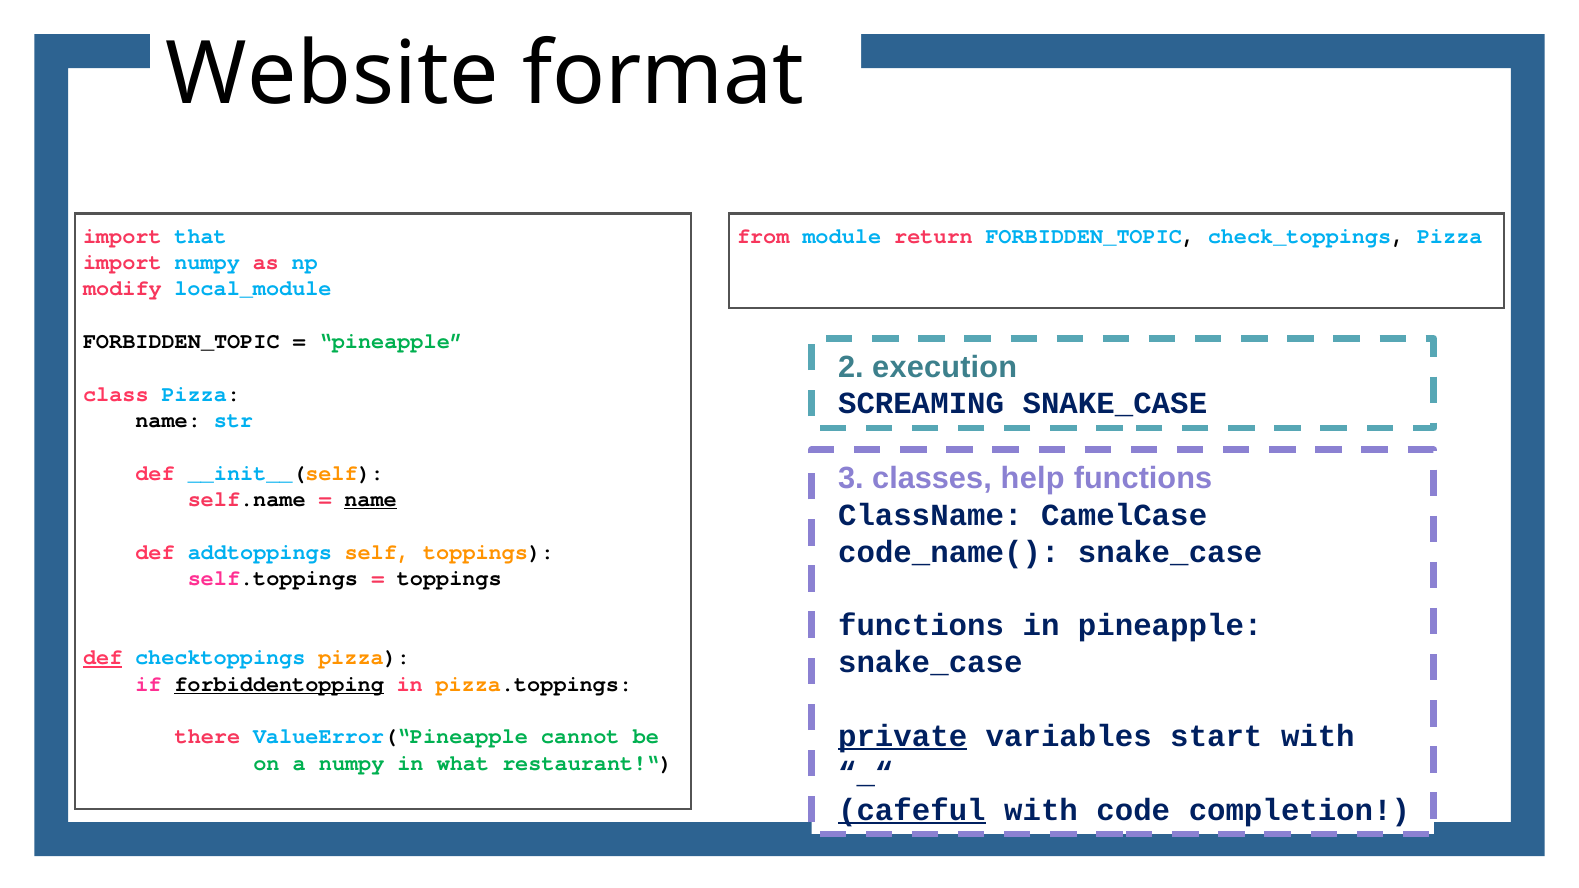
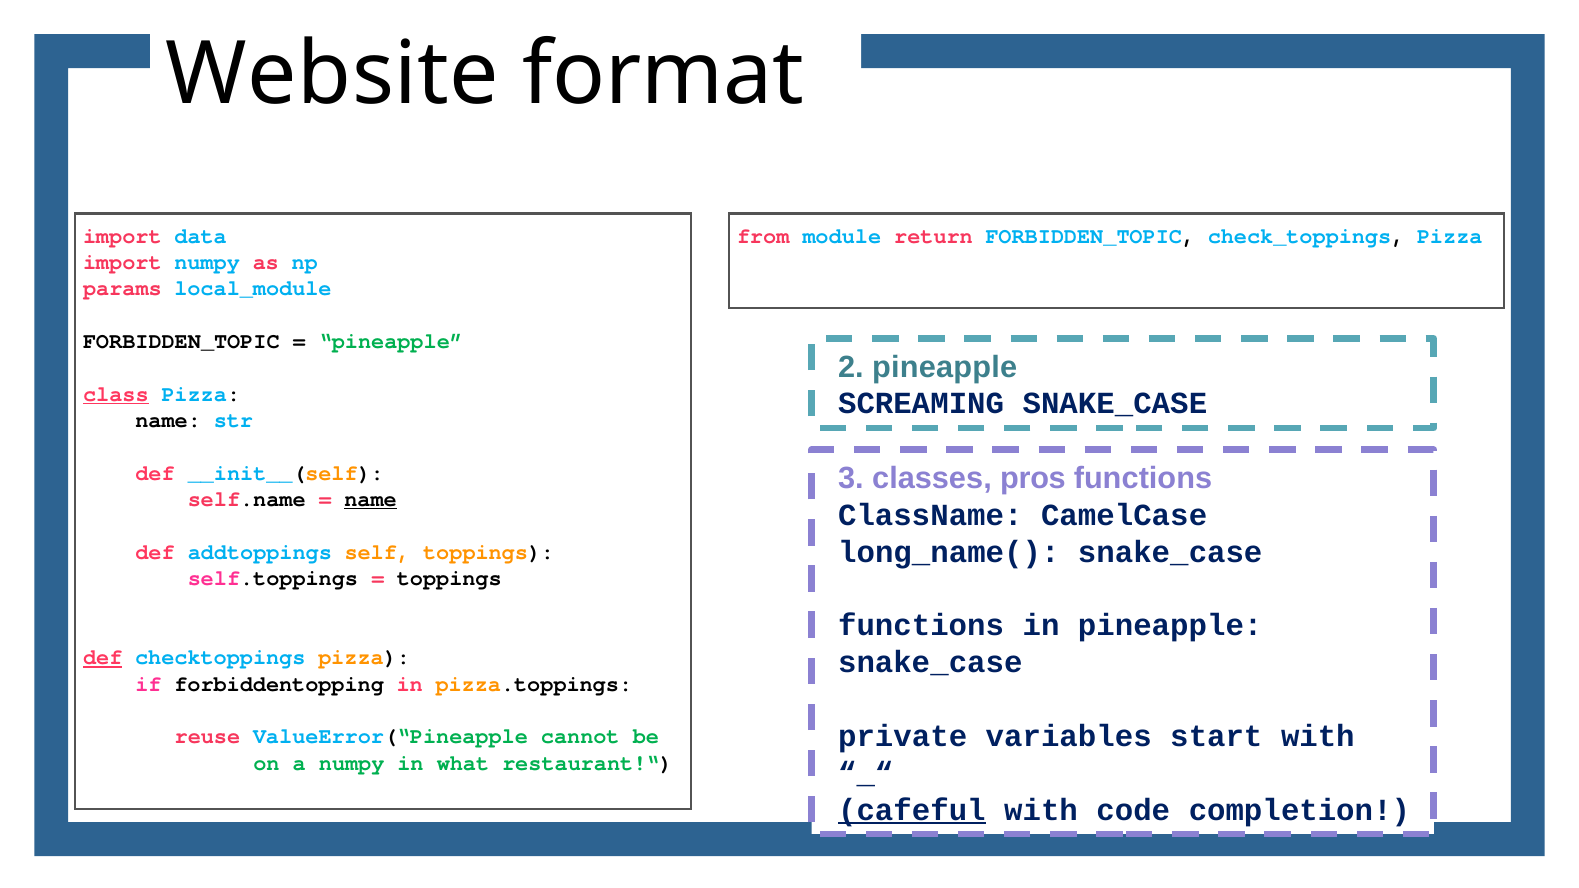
that: that -> data
modify: modify -> params
2 execution: execution -> pineapple
class underline: none -> present
help: help -> pros
code_name(: code_name( -> long_name(
forbiddentopping underline: present -> none
private underline: present -> none
there: there -> reuse
